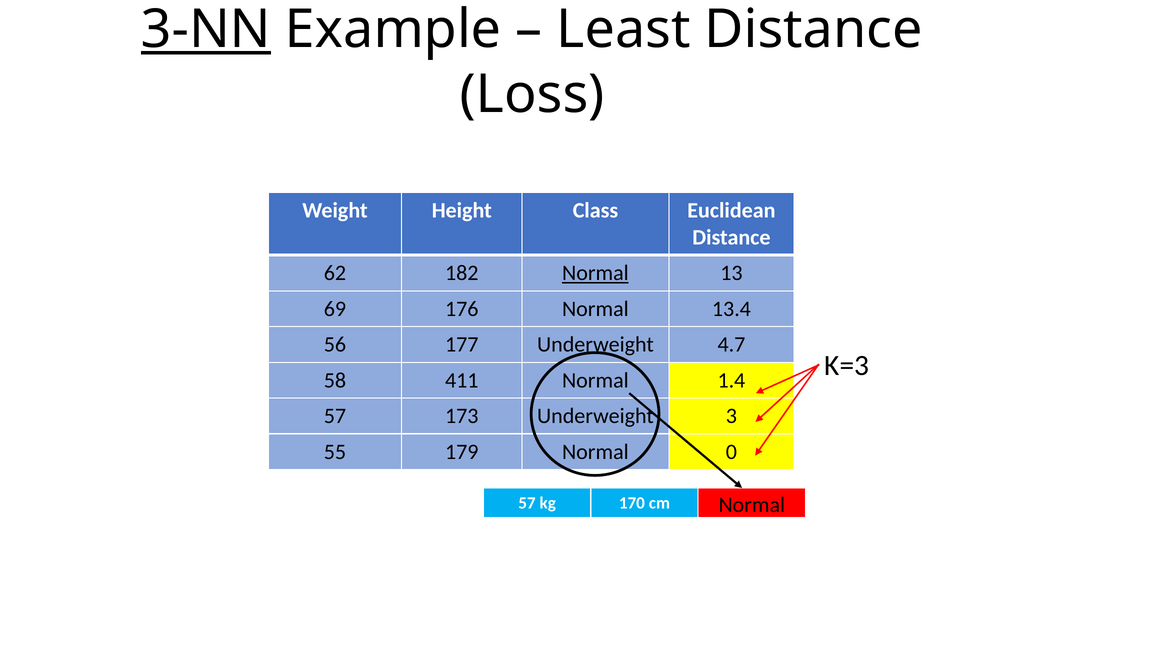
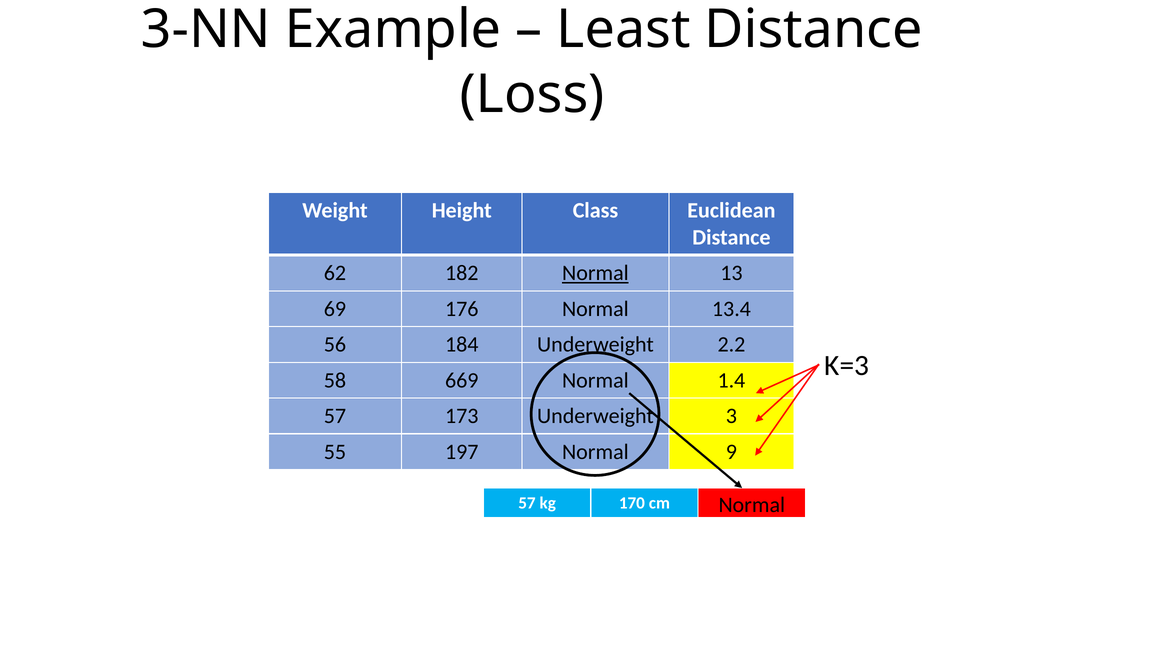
3-NN underline: present -> none
177: 177 -> 184
4.7: 4.7 -> 2.2
411: 411 -> 669
179: 179 -> 197
0: 0 -> 9
